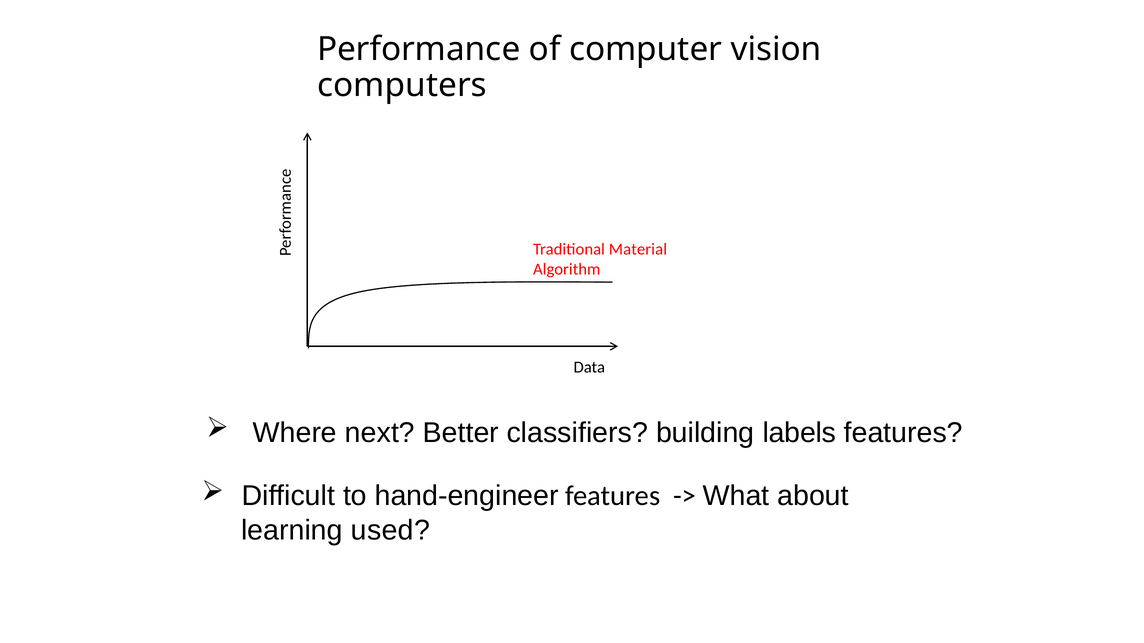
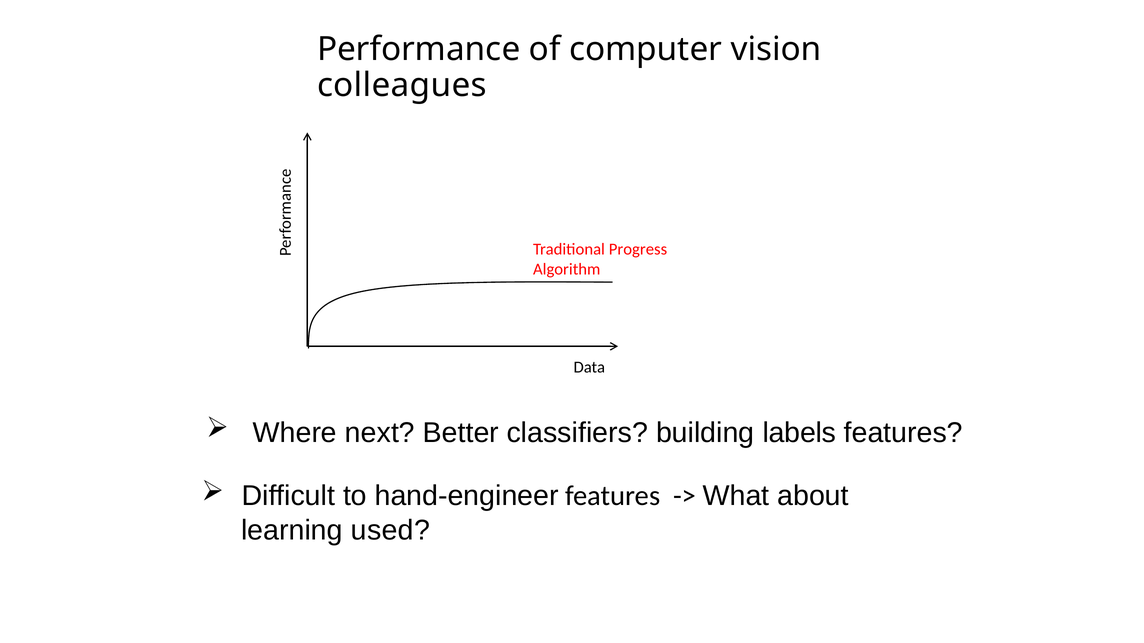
computers: computers -> colleagues
Material: Material -> Progress
